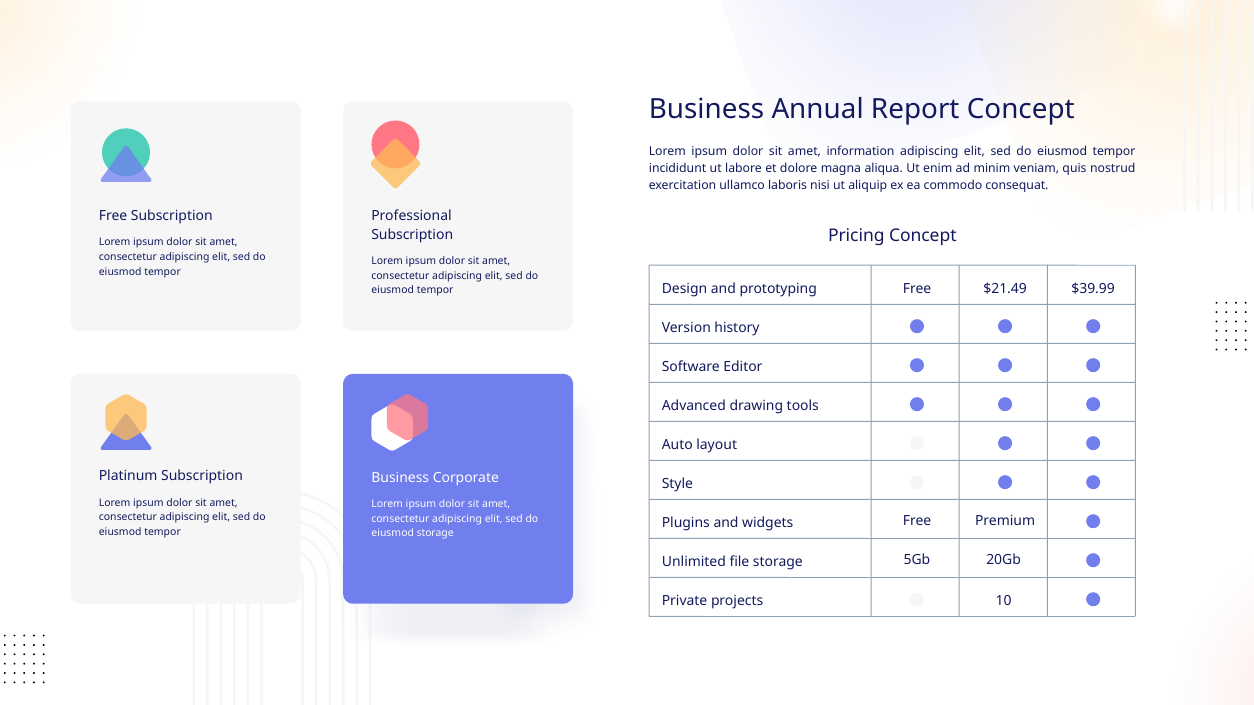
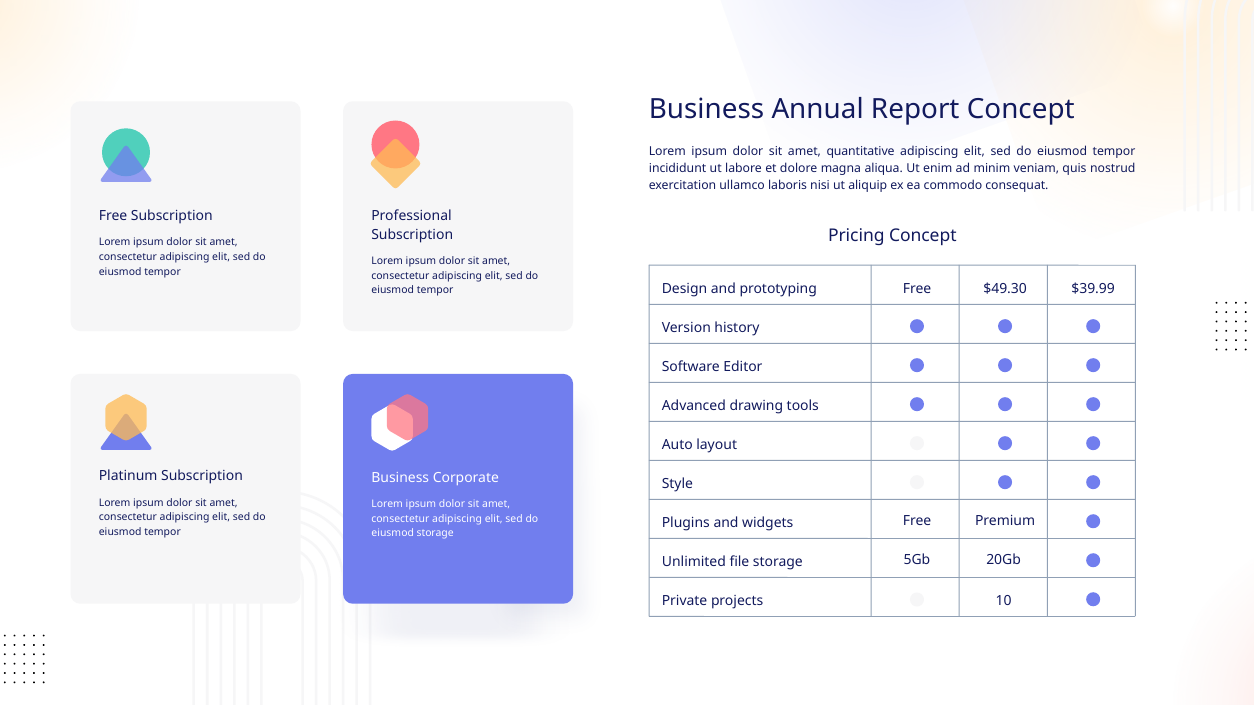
information: information -> quantitative
$21.49: $21.49 -> $49.30
